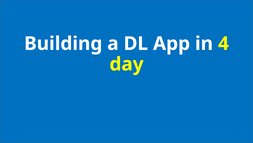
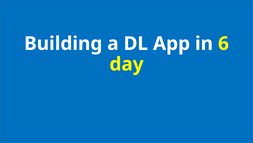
4: 4 -> 6
